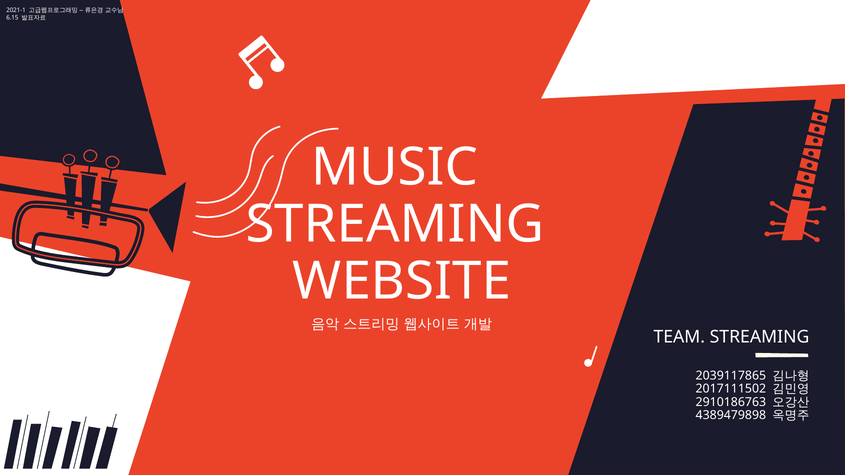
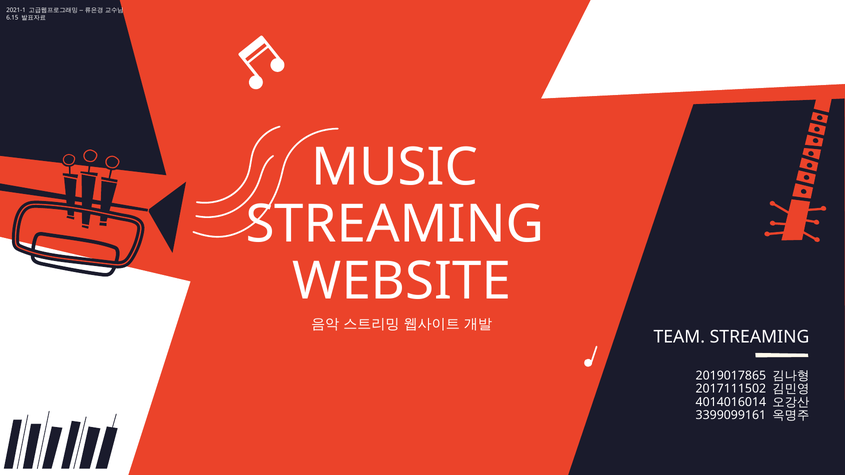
2039117865: 2039117865 -> 2019017865
2910186763: 2910186763 -> 4014016014
4389479898: 4389479898 -> 3399099161
